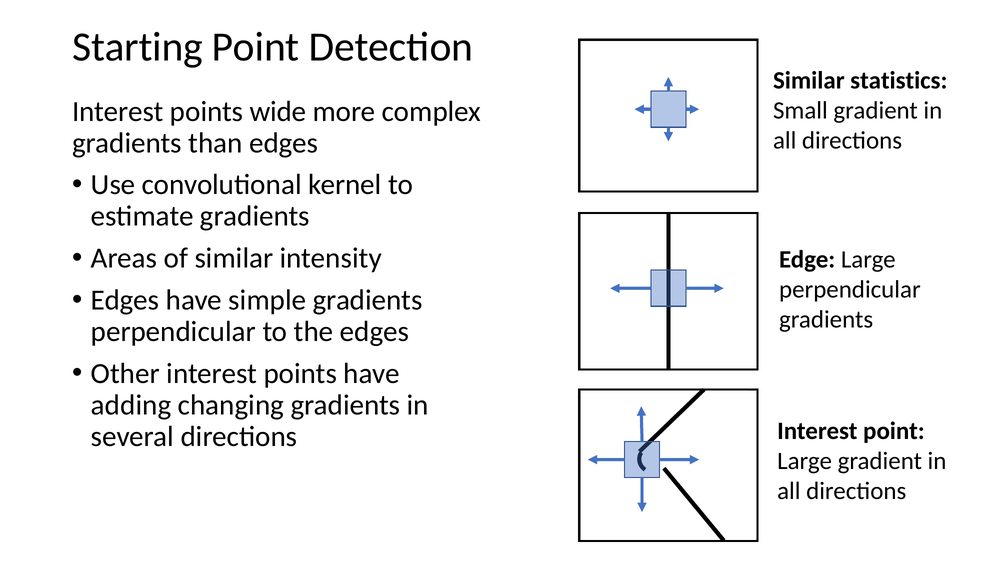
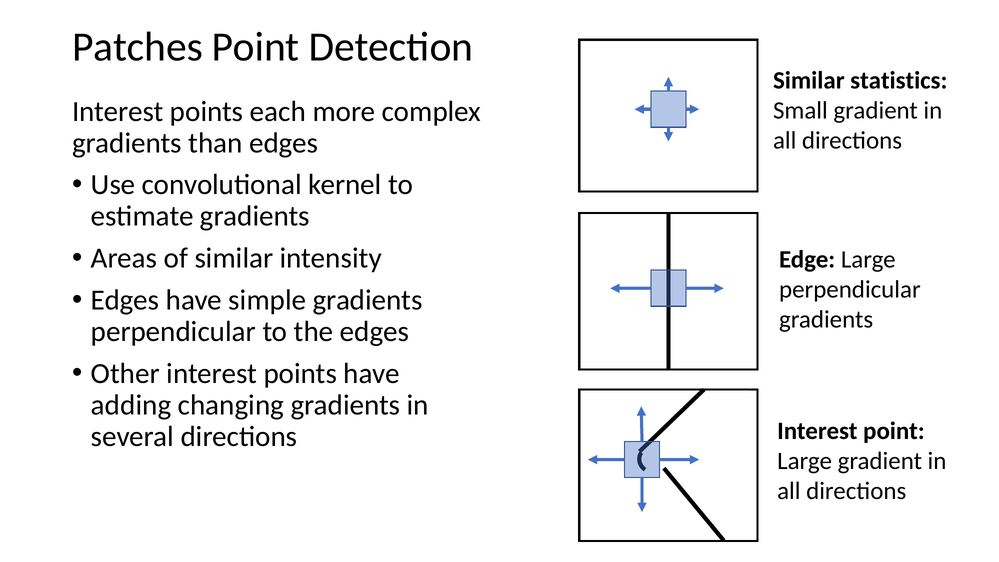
Starting: Starting -> Patches
wide: wide -> each
